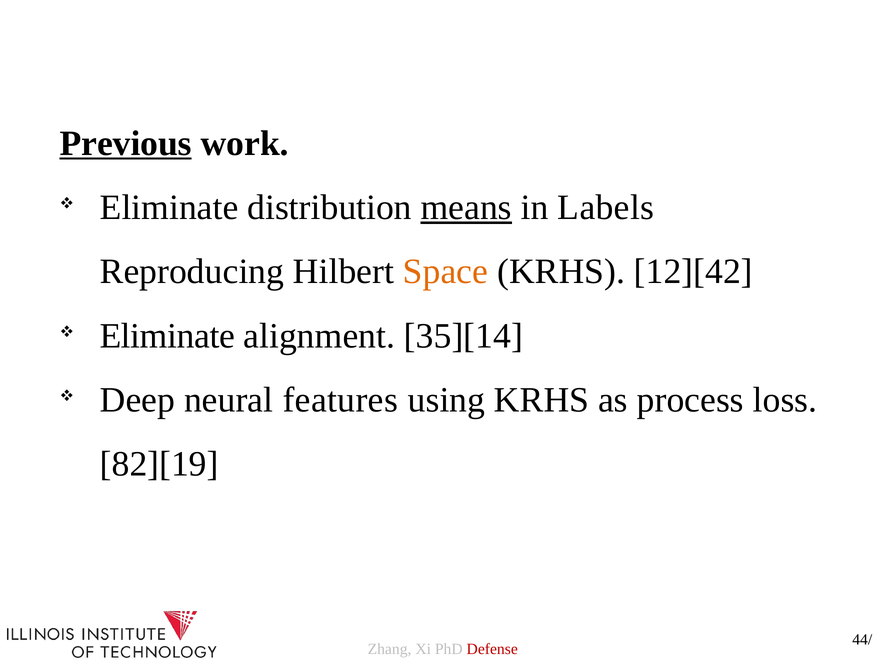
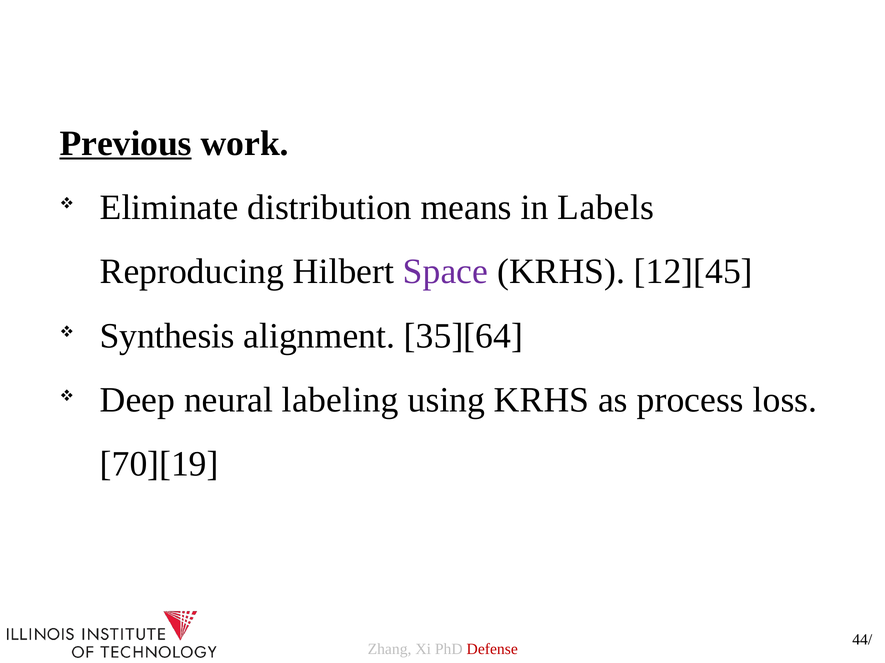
means underline: present -> none
Space colour: orange -> purple
12][42: 12][42 -> 12][45
Eliminate at (167, 336): Eliminate -> Synthesis
35][14: 35][14 -> 35][64
features: features -> labeling
82][19: 82][19 -> 70][19
